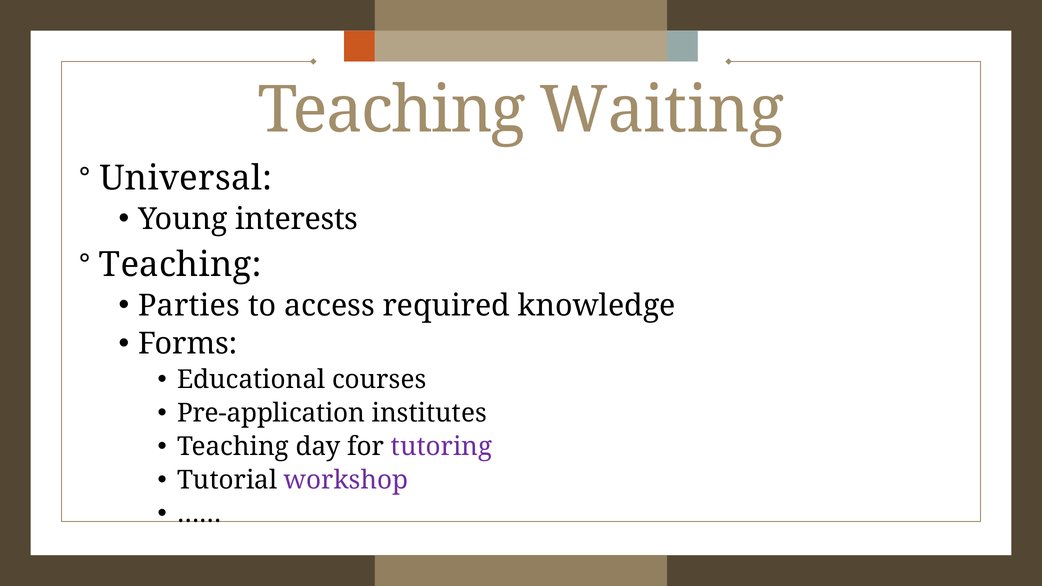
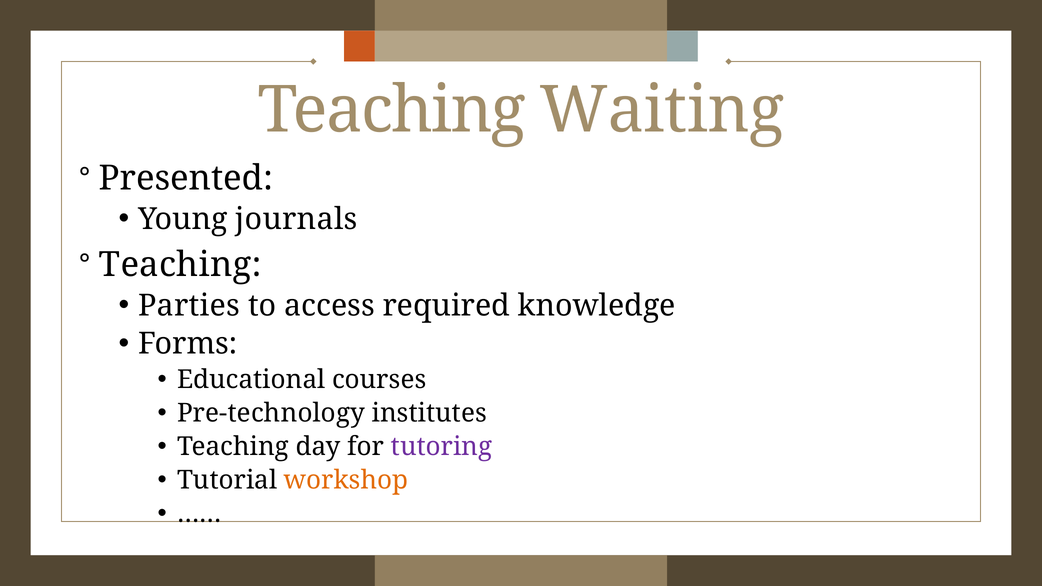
Universal: Universal -> Presented
interests: interests -> journals
Pre-application: Pre-application -> Pre-technology
workshop colour: purple -> orange
